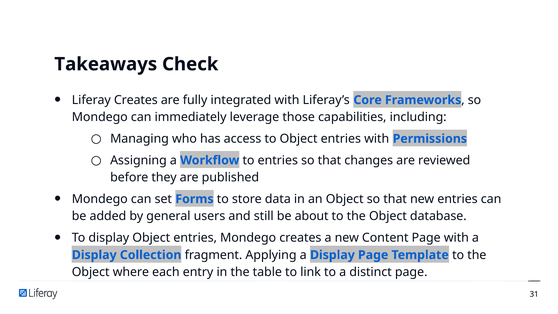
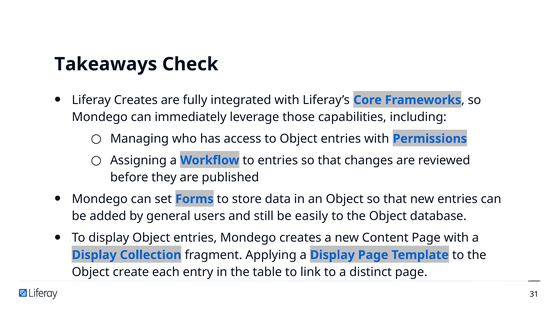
about: about -> easily
where: where -> create
